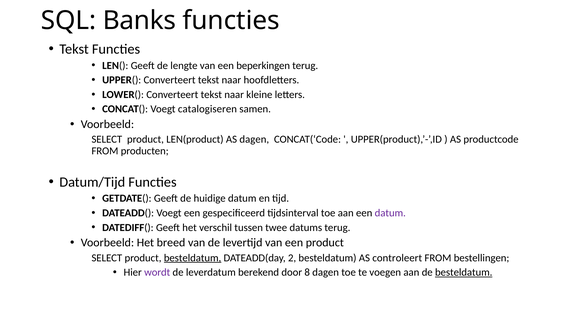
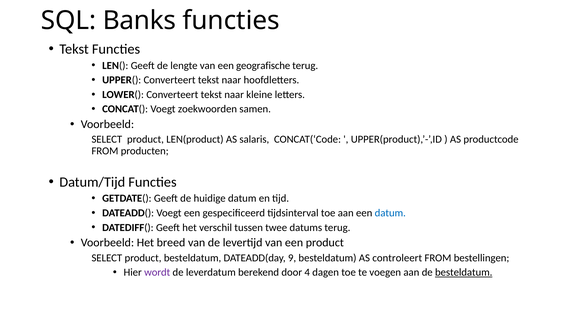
beperkingen: beperkingen -> geografische
catalogiseren: catalogiseren -> zoekwoorden
AS dagen: dagen -> salaris
datum at (390, 213) colour: purple -> blue
besteldatum at (193, 258) underline: present -> none
2: 2 -> 9
8: 8 -> 4
